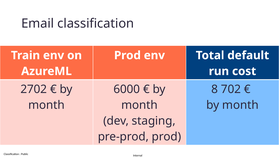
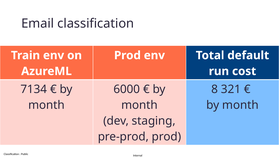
2702: 2702 -> 7134
702: 702 -> 321
